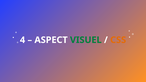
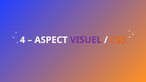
VISUEL colour: green -> purple
